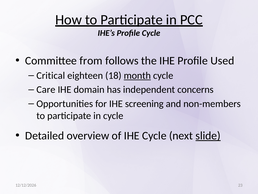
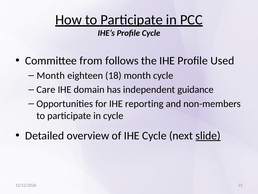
Critical at (51, 75): Critical -> Month
month at (137, 75) underline: present -> none
concerns: concerns -> guidance
screening: screening -> reporting
